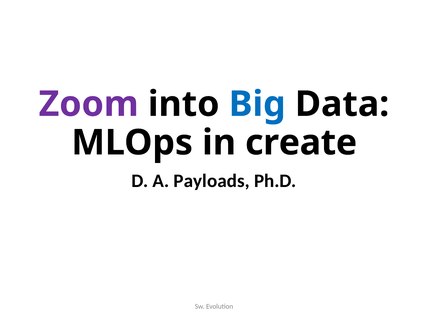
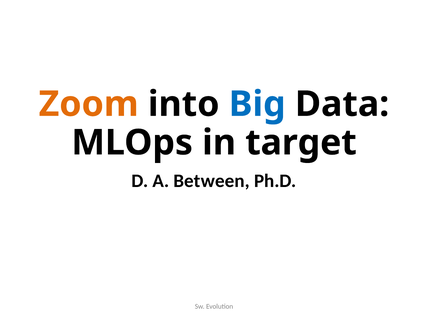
Zoom colour: purple -> orange
create: create -> target
Payloads: Payloads -> Between
